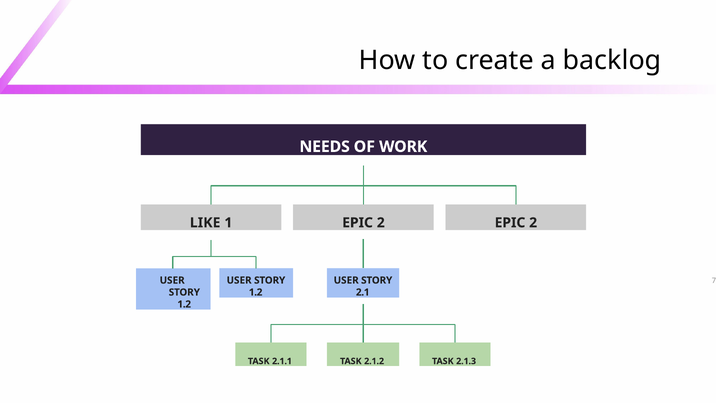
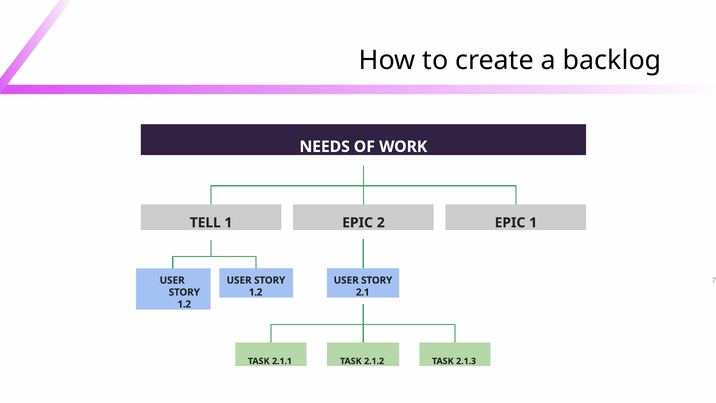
LIKE: LIKE -> TELL
2 at (533, 223): 2 -> 1
